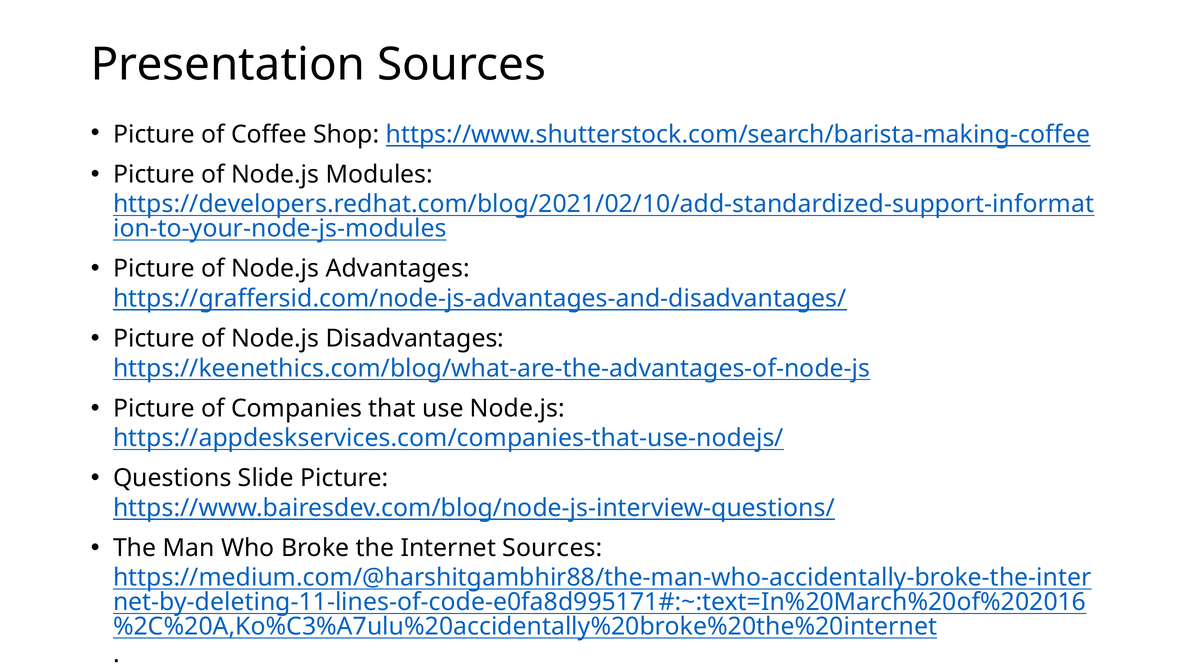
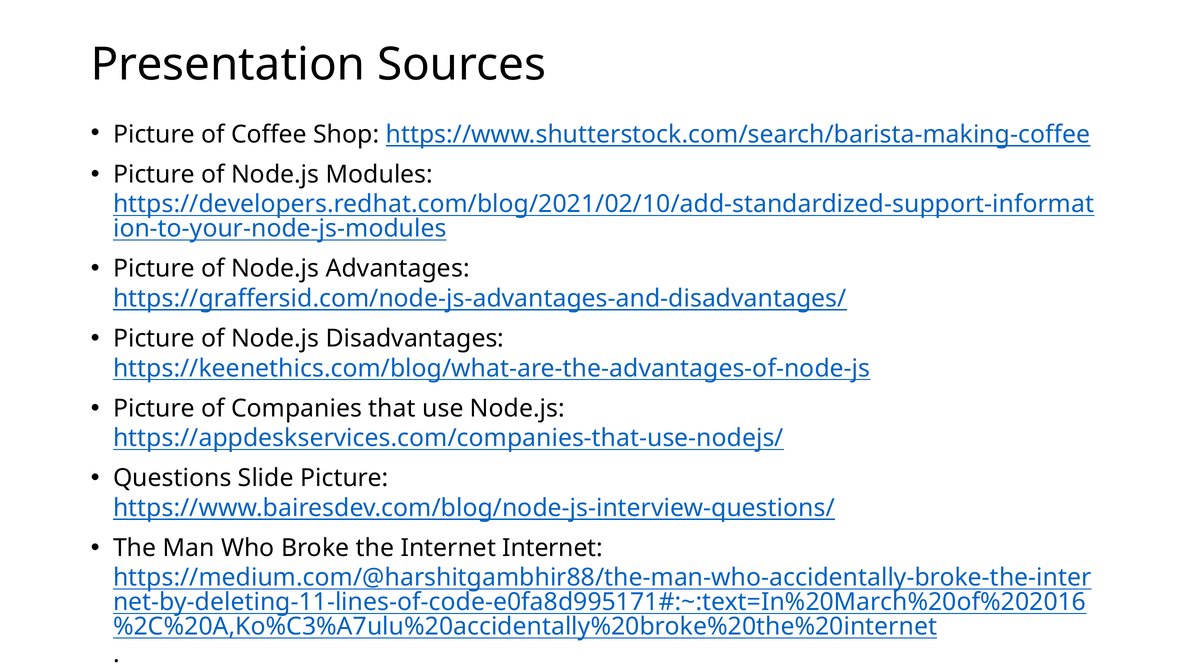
Internet Sources: Sources -> Internet
